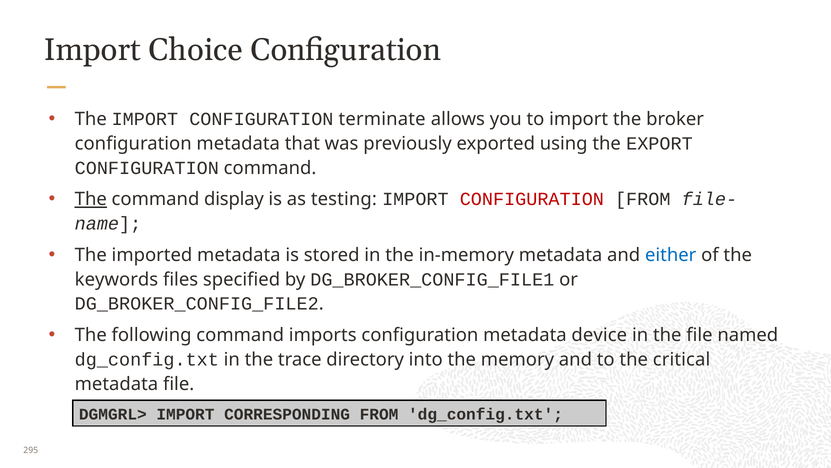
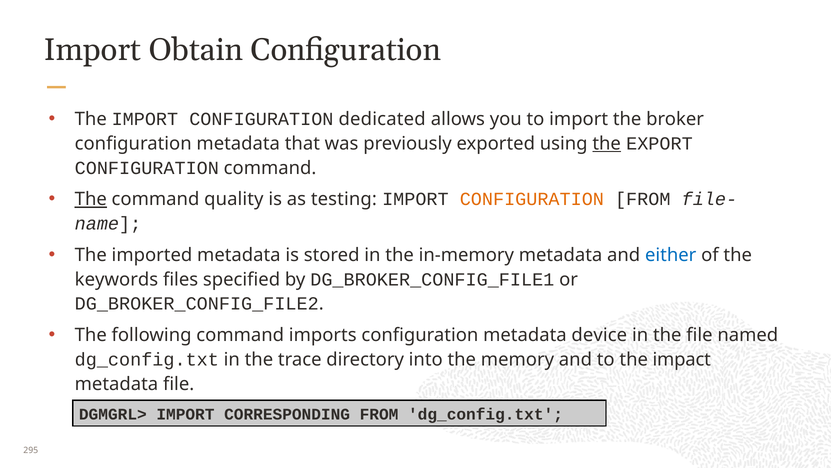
Choice: Choice -> Obtain
terminate: terminate -> dedicated
the at (607, 143) underline: none -> present
display: display -> quality
CONFIGURATION at (532, 199) colour: red -> orange
critical: critical -> impact
